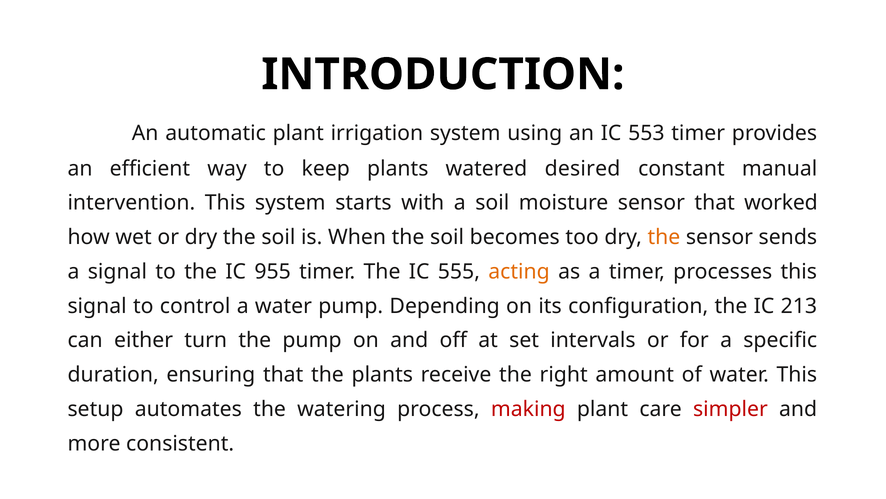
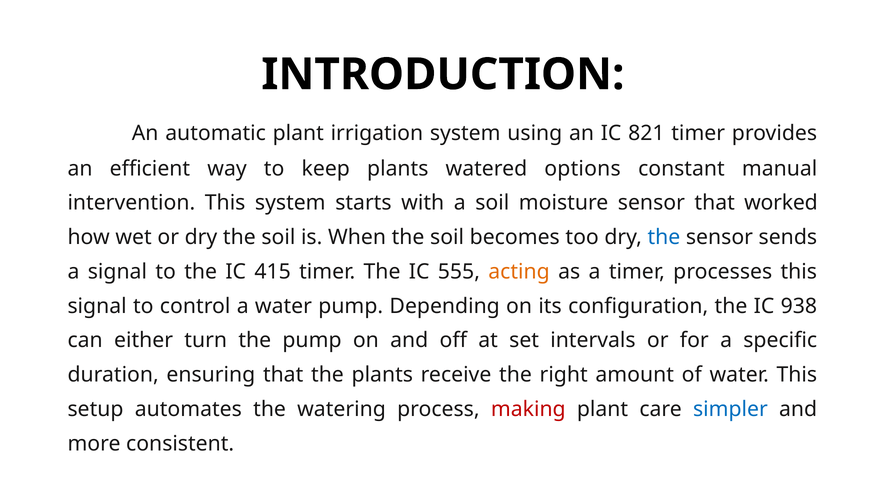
553: 553 -> 821
desired: desired -> options
the at (664, 237) colour: orange -> blue
955: 955 -> 415
213: 213 -> 938
simpler colour: red -> blue
